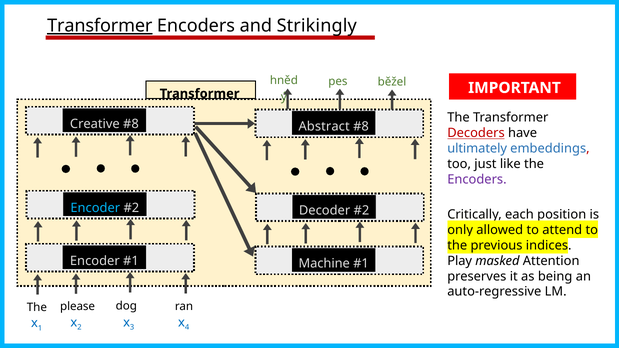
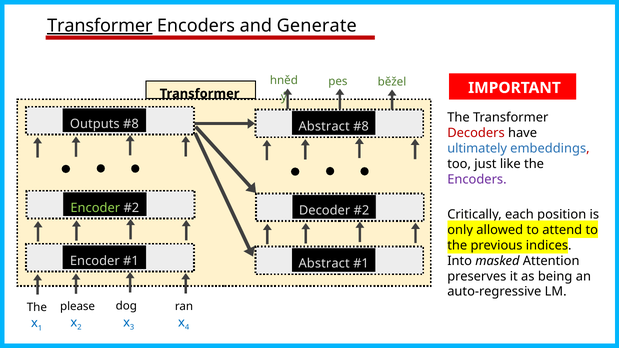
Strikingly: Strikingly -> Generate
Creative: Creative -> Outputs
Decoders underline: present -> none
Encoder at (95, 208) colour: light blue -> light green
Play: Play -> Into
Machine at (324, 264): Machine -> Abstract
